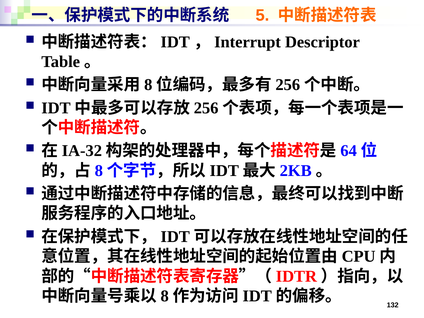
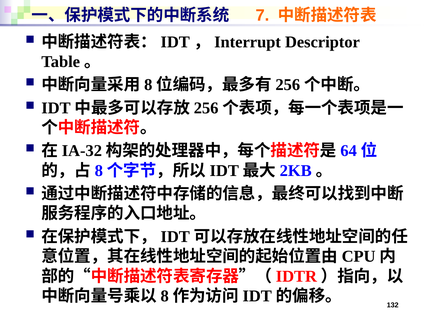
5: 5 -> 7
